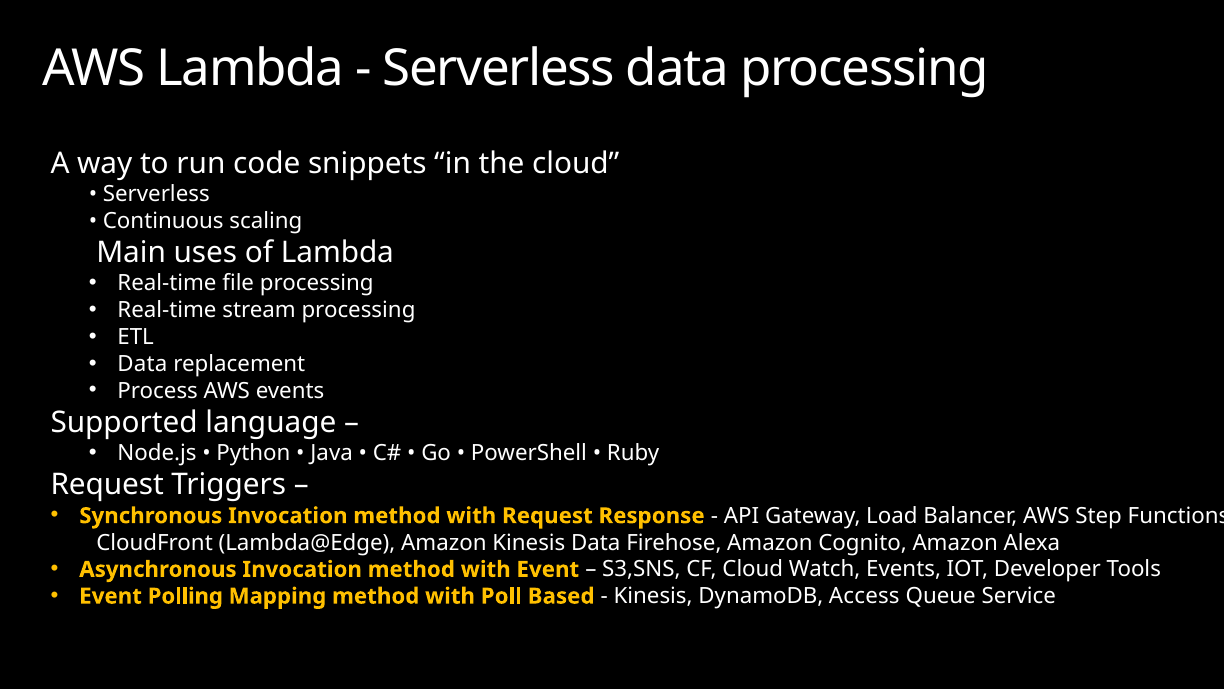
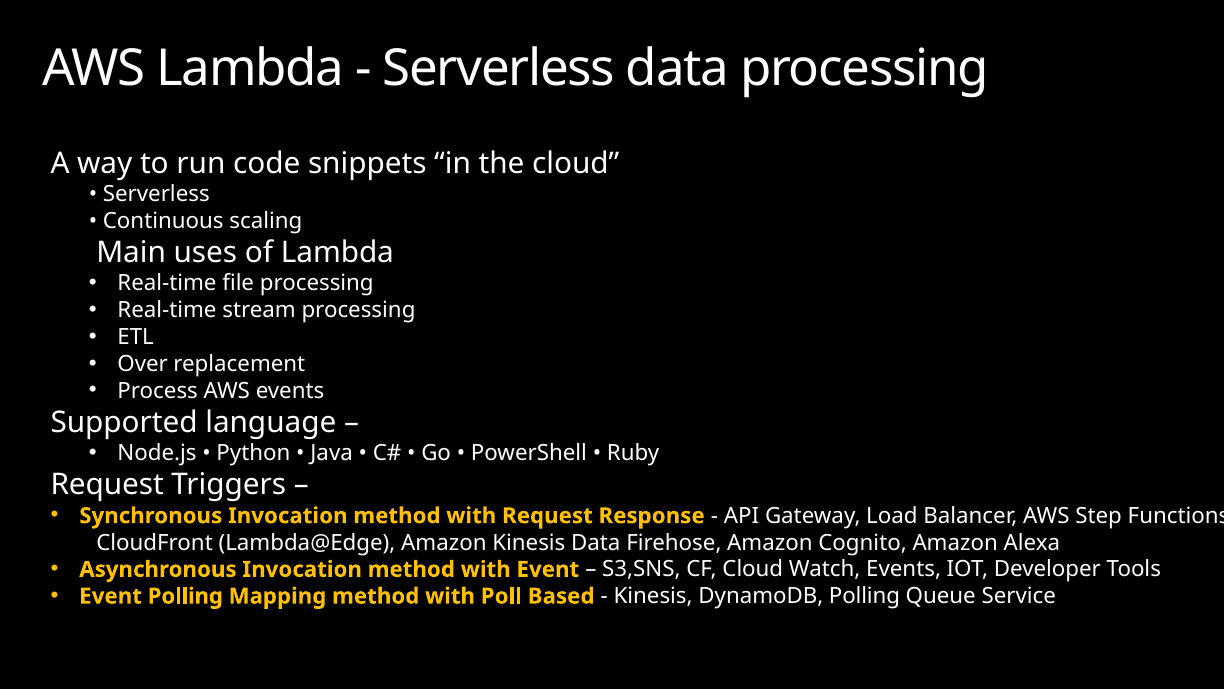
Data at (142, 364): Data -> Over
DynamoDB Access: Access -> Polling
